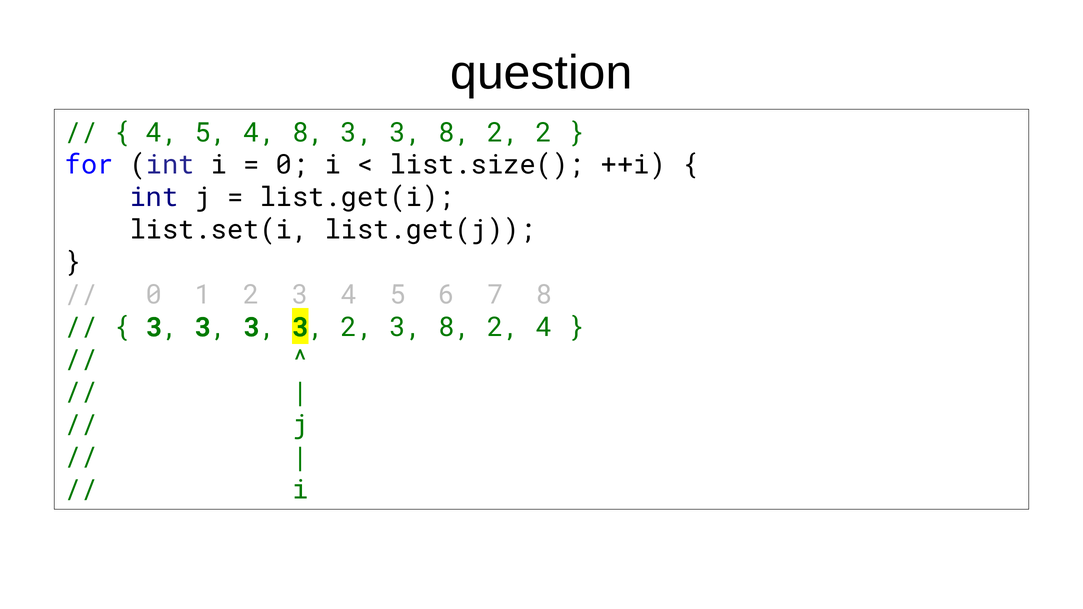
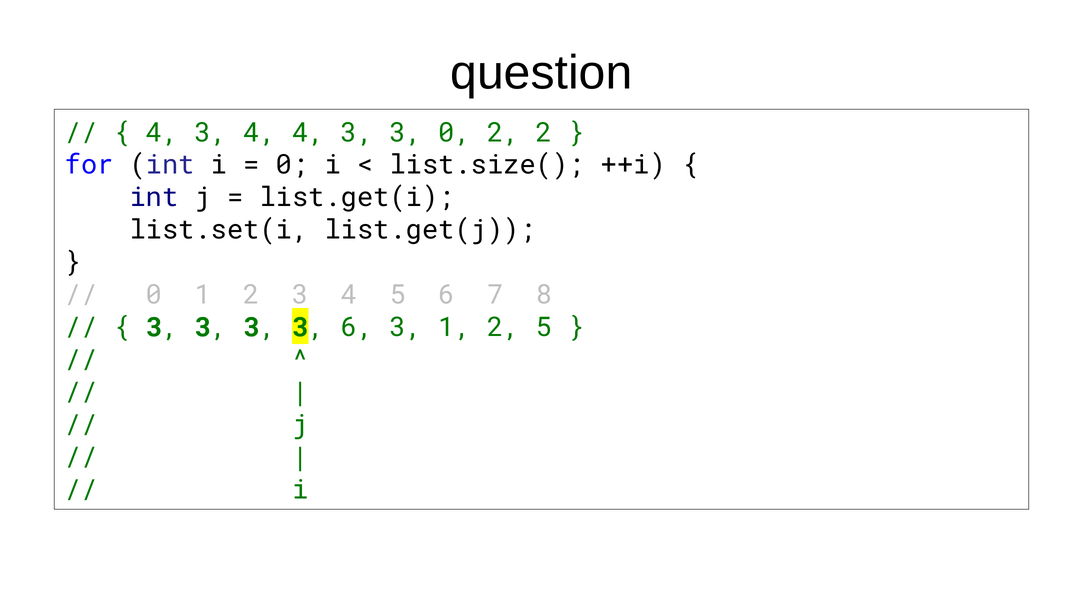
5 at (211, 133): 5 -> 3
4 8: 8 -> 4
3 3 8: 8 -> 0
3 2: 2 -> 6
8 at (455, 328): 8 -> 1
2 4: 4 -> 5
